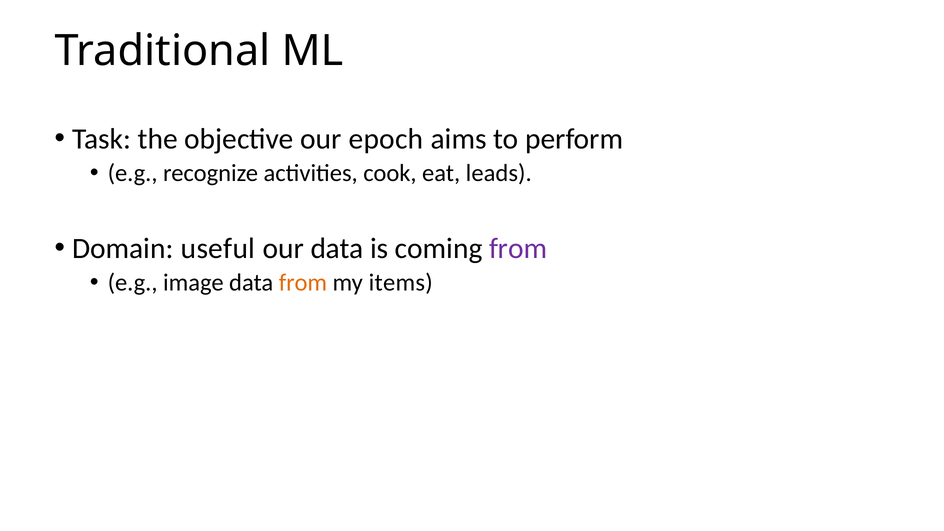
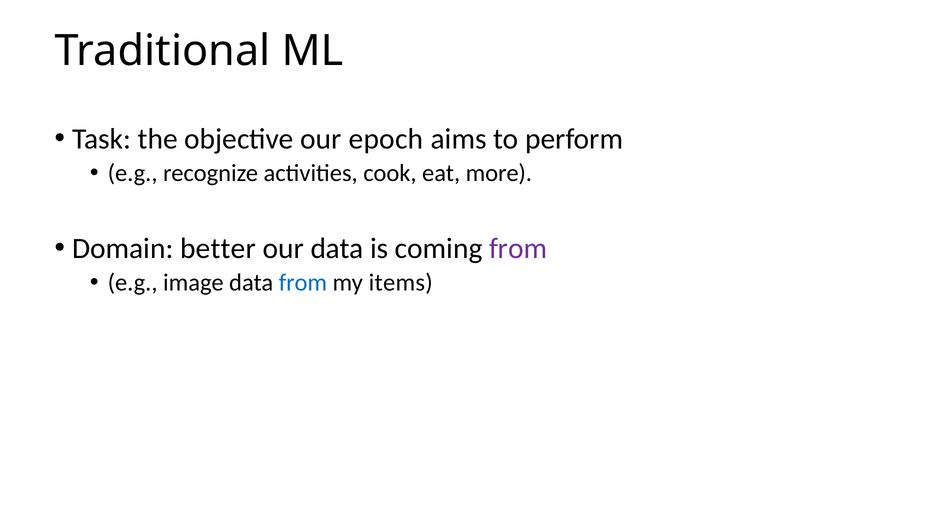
leads: leads -> more
useful: useful -> better
from at (303, 282) colour: orange -> blue
